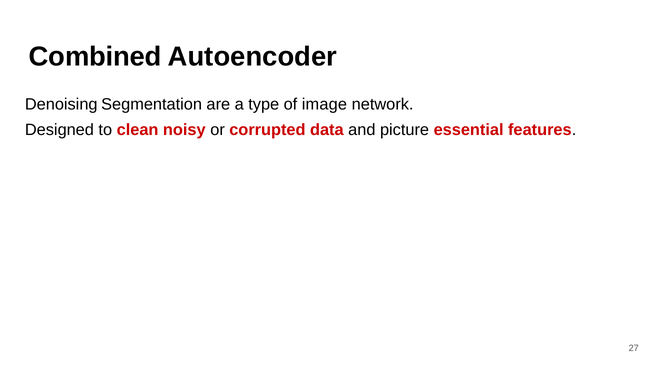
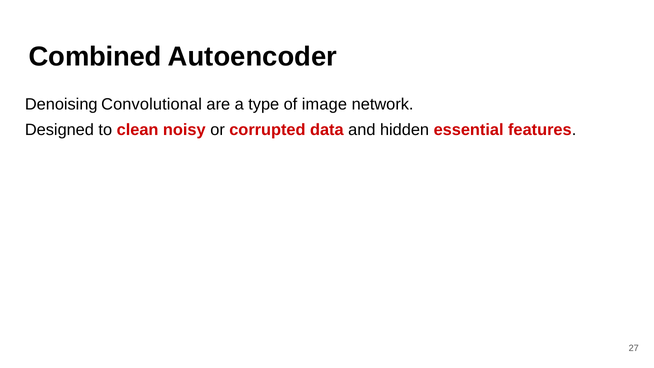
Segmentation: Segmentation -> Convolutional
picture: picture -> hidden
